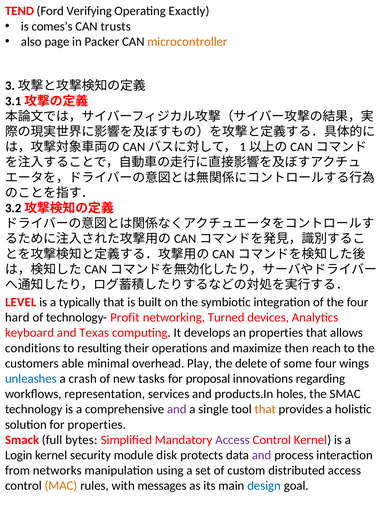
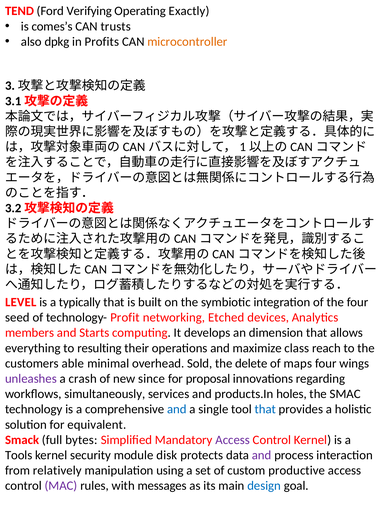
page: page -> dpkg
Packer: Packer -> Profits
hard: hard -> seed
Turned: Turned -> Etched
keyboard: keyboard -> members
Texas: Texas -> Starts
an properties: properties -> dimension
conditions: conditions -> everything
then: then -> class
Play: Play -> Sold
some: some -> maps
unleashes colour: blue -> purple
tasks: tasks -> since
representation: representation -> simultaneously
and at (177, 410) colour: purple -> blue
that at (265, 410) colour: orange -> blue
for properties: properties -> equivalent
Login: Login -> Tools
networks: networks -> relatively
distributed: distributed -> productive
MAC colour: orange -> purple
